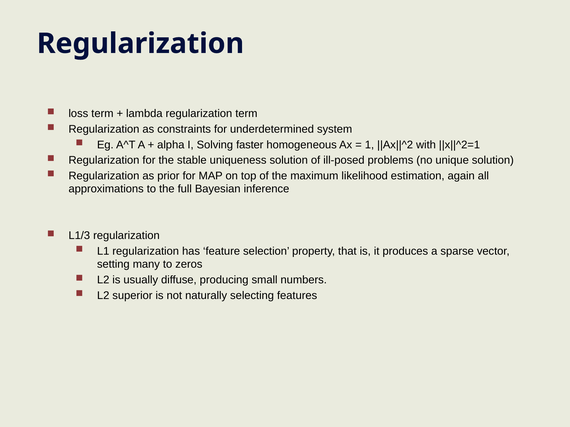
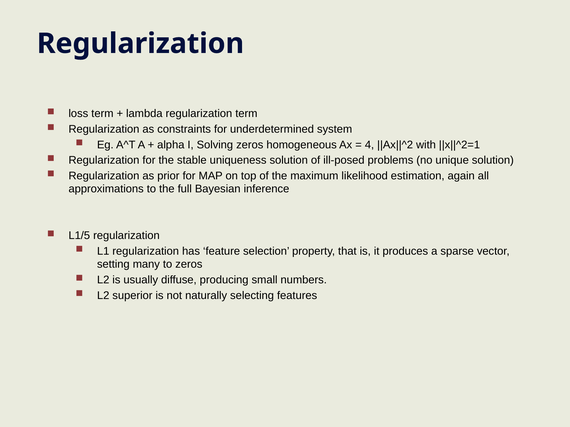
Solving faster: faster -> zeros
1: 1 -> 4
L1/3: L1/3 -> L1/5
